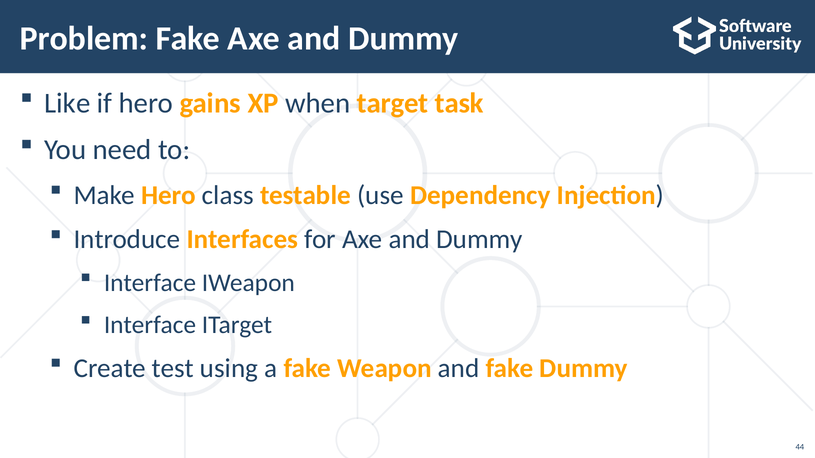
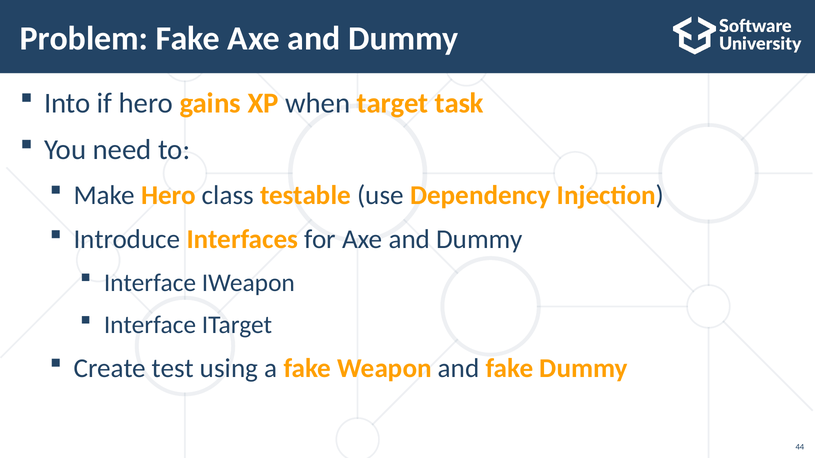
Like: Like -> Into
